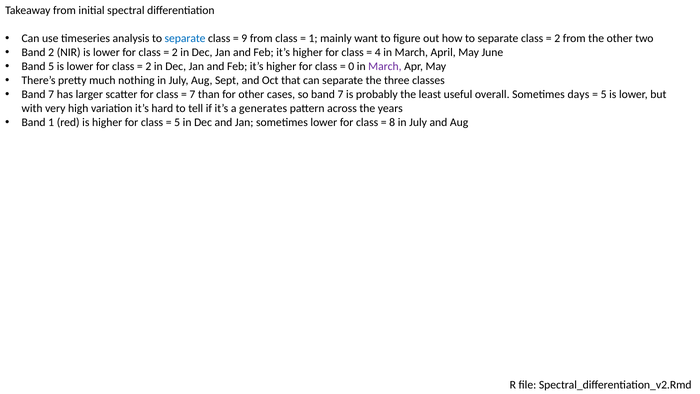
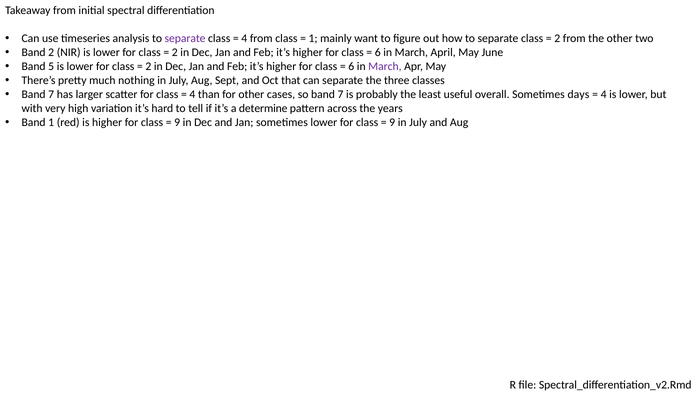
separate at (185, 38) colour: blue -> purple
9 at (244, 38): 9 -> 4
4 at (378, 52): 4 -> 6
0 at (351, 66): 0 -> 6
7 at (192, 94): 7 -> 4
5 at (604, 94): 5 -> 4
generates: generates -> determine
5 at (177, 122): 5 -> 9
8 at (392, 122): 8 -> 9
